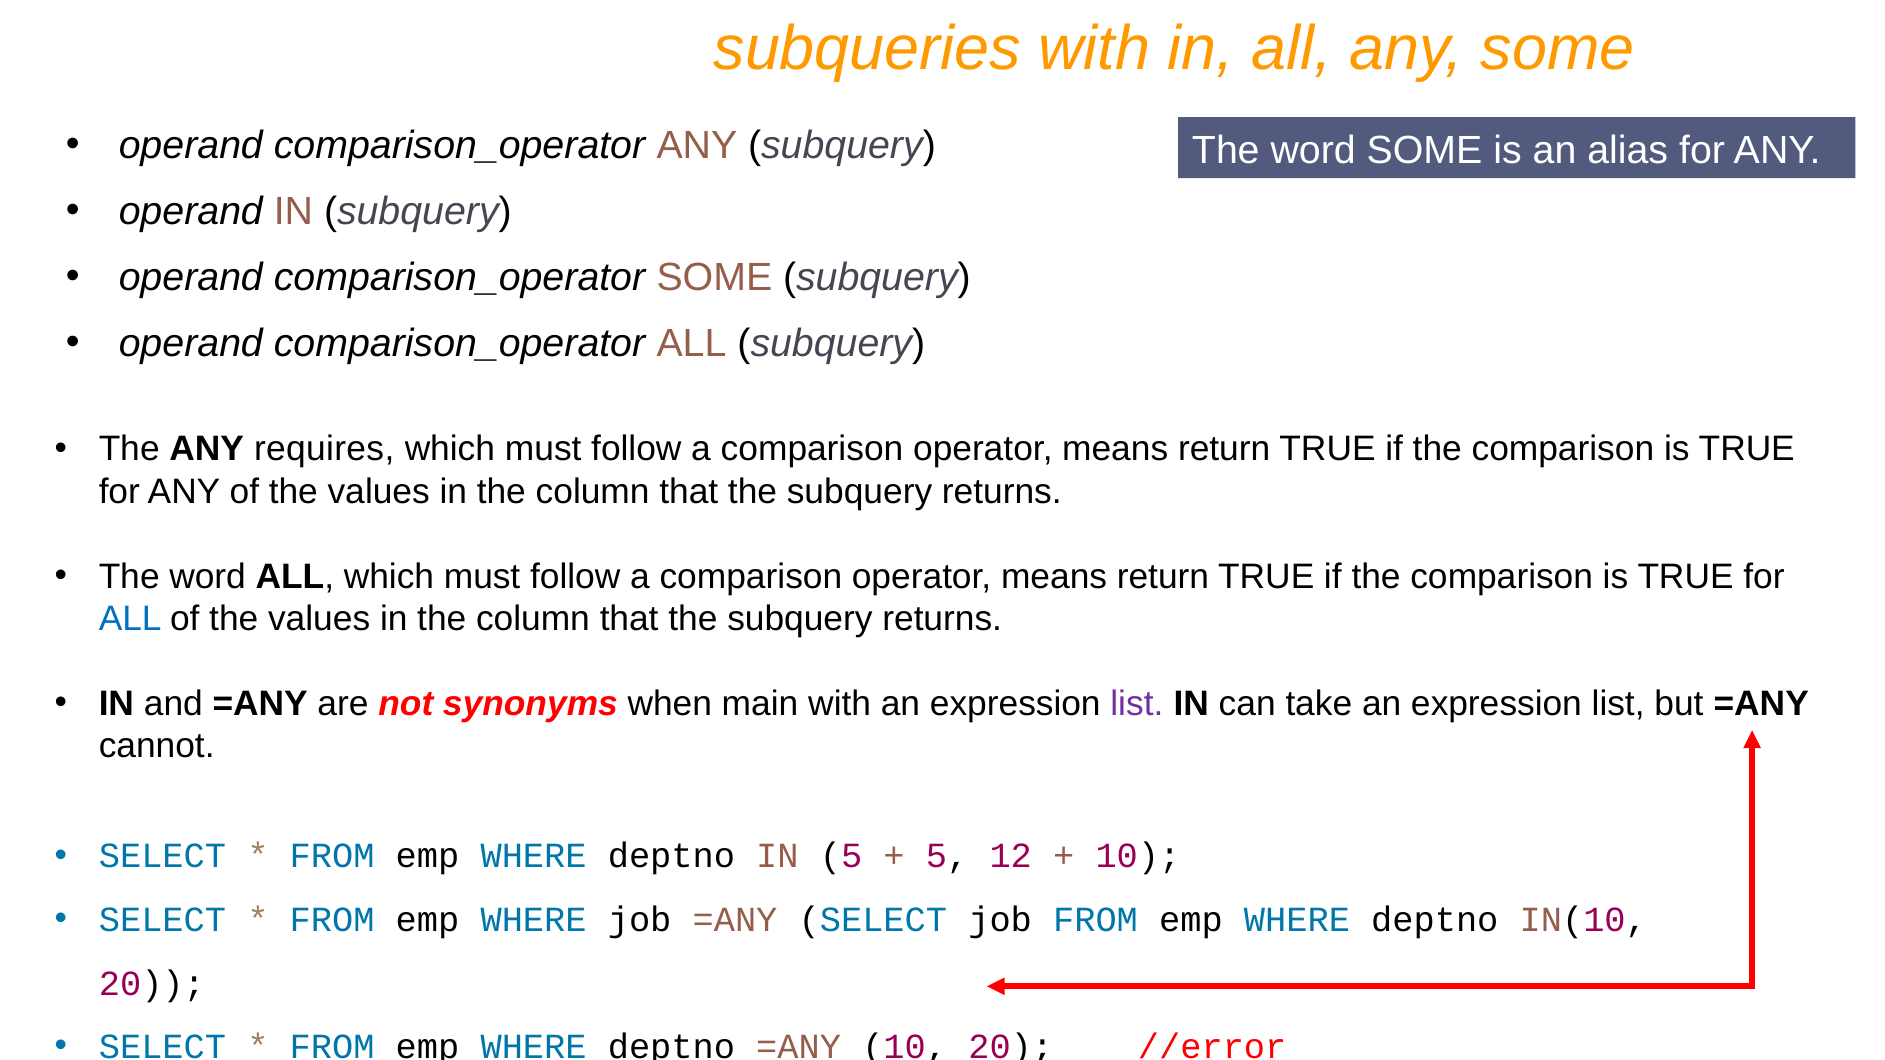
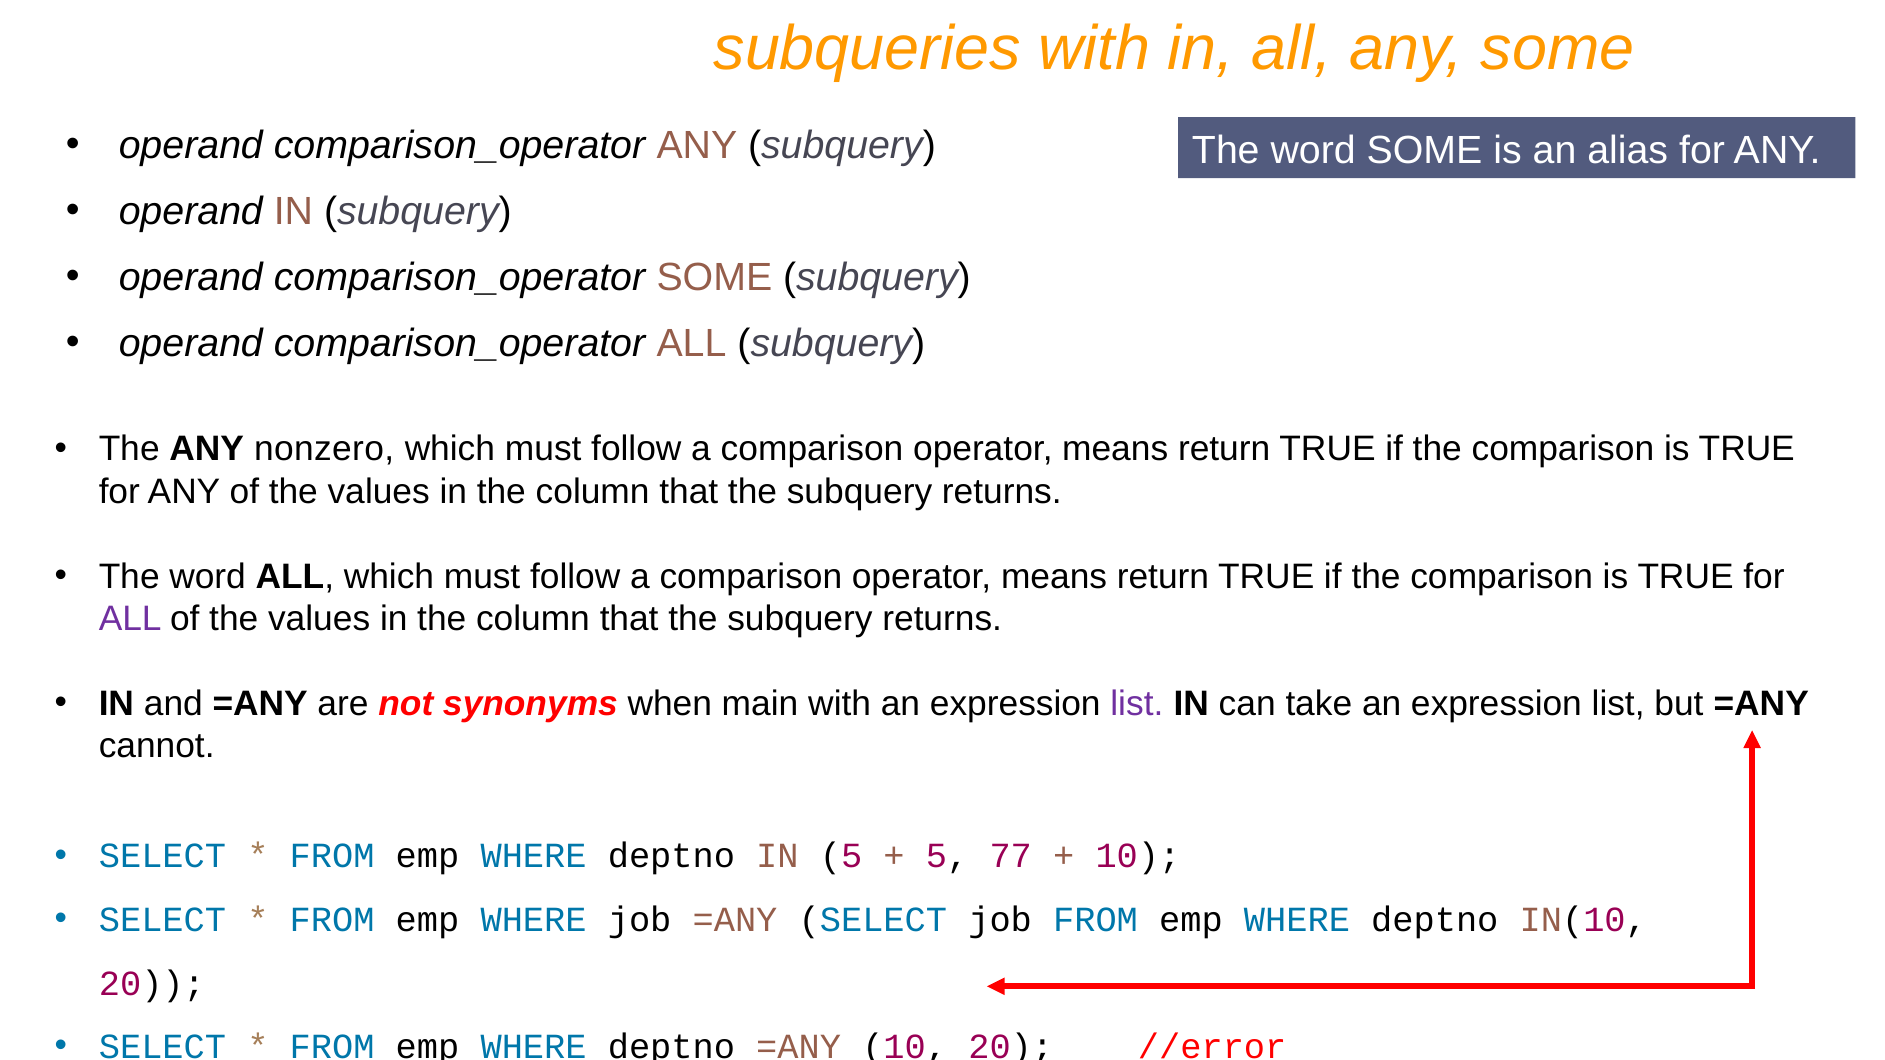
requires: requires -> nonzero
ALL at (130, 619) colour: blue -> purple
12: 12 -> 77
